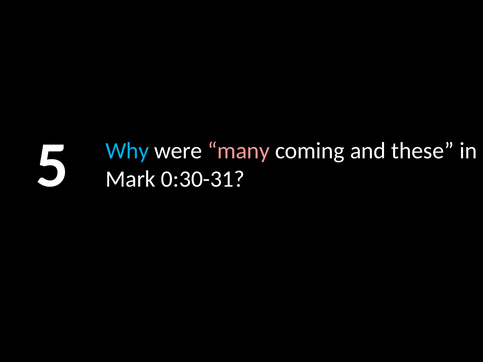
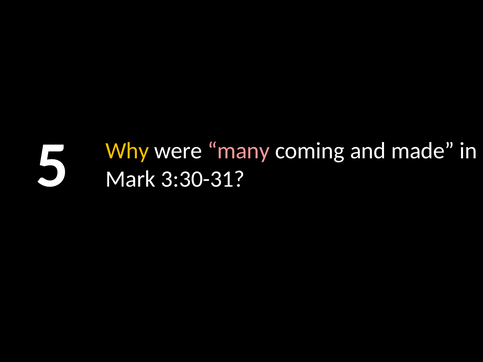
Why colour: light blue -> yellow
these: these -> made
0:30-31: 0:30-31 -> 3:30-31
